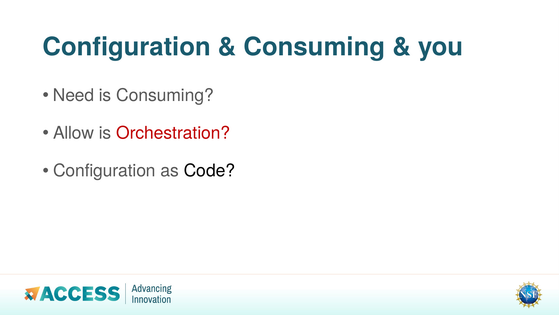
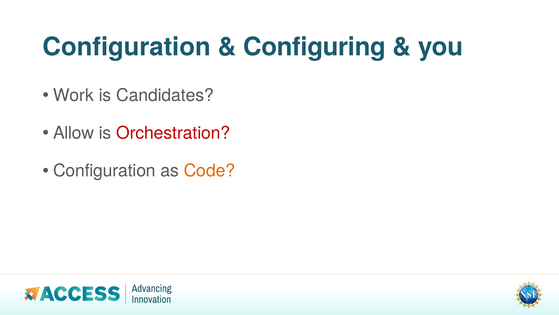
Consuming at (314, 47): Consuming -> Configuring
Need: Need -> Work
is Consuming: Consuming -> Candidates
Code colour: black -> orange
